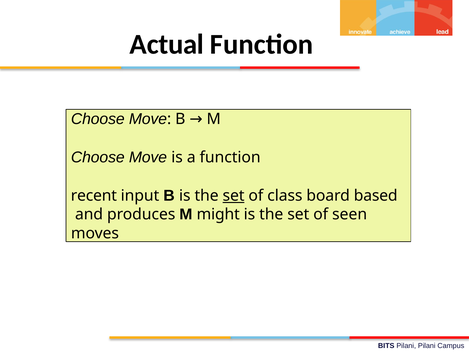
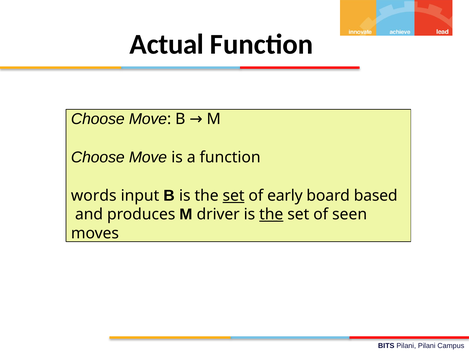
recent: recent -> words
class: class -> early
might: might -> driver
the at (271, 214) underline: none -> present
